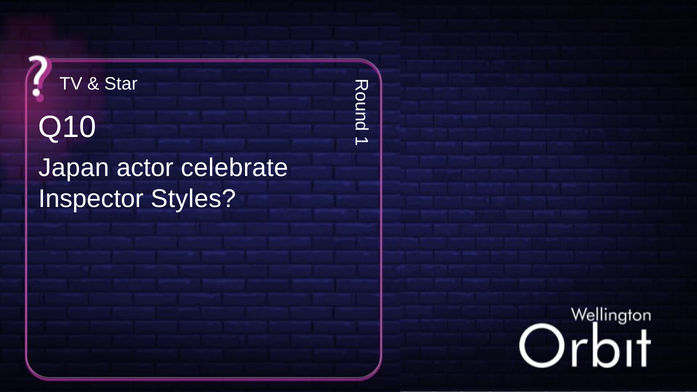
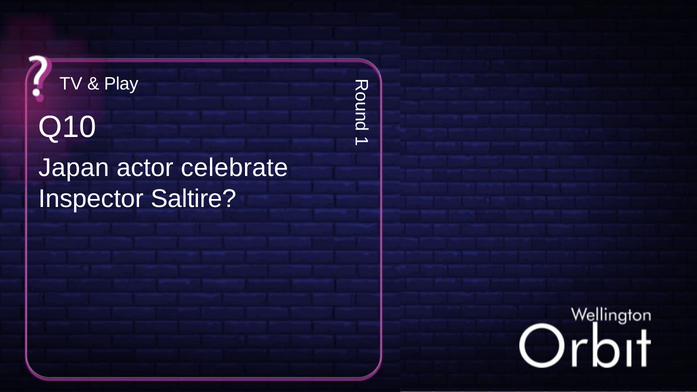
Star: Star -> Play
Styles: Styles -> Saltire
